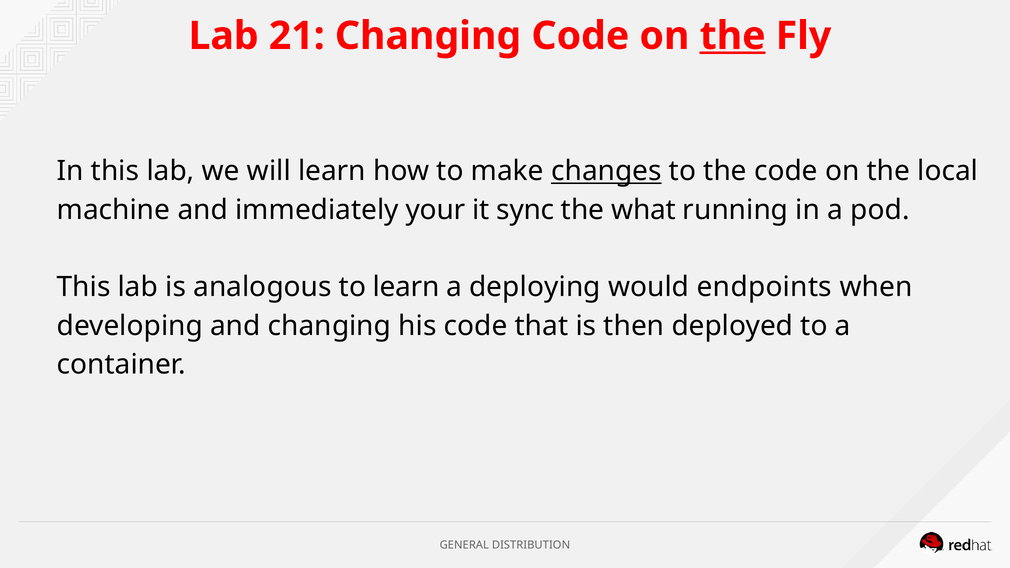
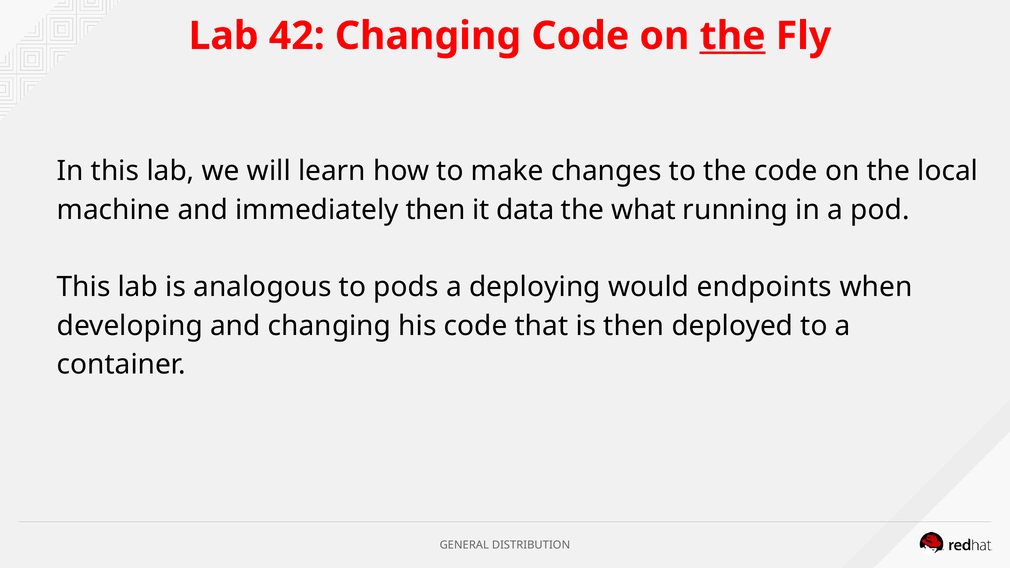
21: 21 -> 42
changes underline: present -> none
immediately your: your -> then
sync: sync -> data
to learn: learn -> pods
